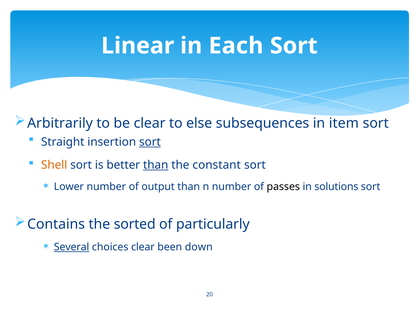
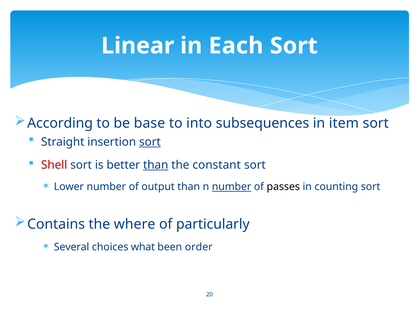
Arbitrarily: Arbitrarily -> According
be clear: clear -> base
else: else -> into
Shell colour: orange -> red
number at (232, 187) underline: none -> present
solutions: solutions -> counting
sorted: sorted -> where
Several underline: present -> none
choices clear: clear -> what
down: down -> order
